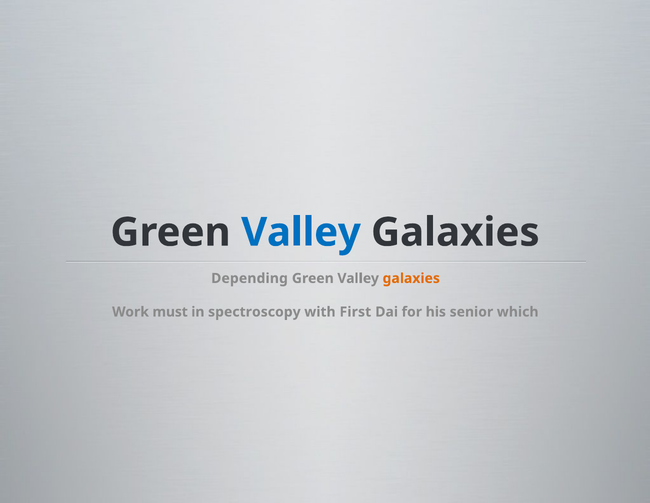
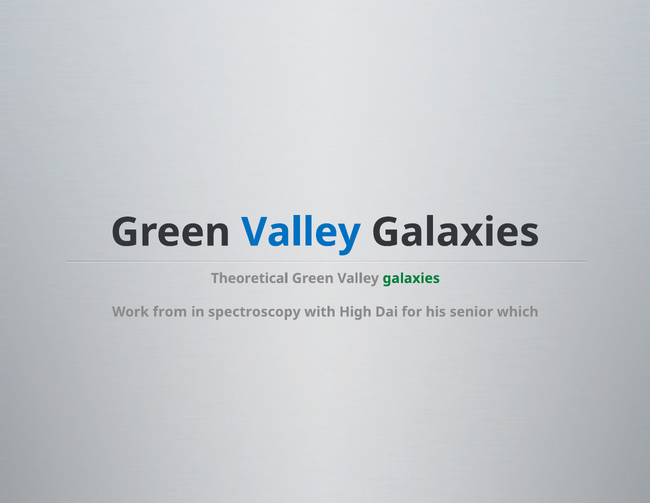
Depending: Depending -> Theoretical
galaxies at (411, 278) colour: orange -> green
must: must -> from
First: First -> High
